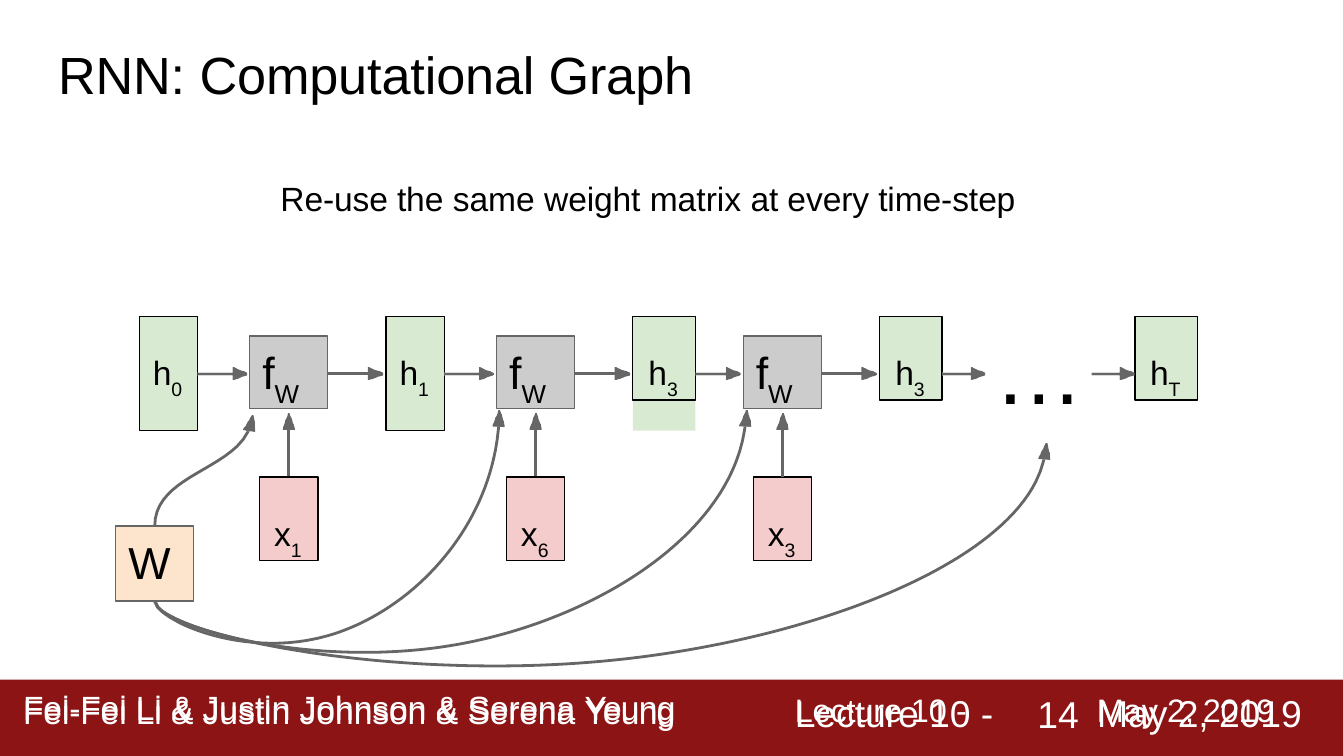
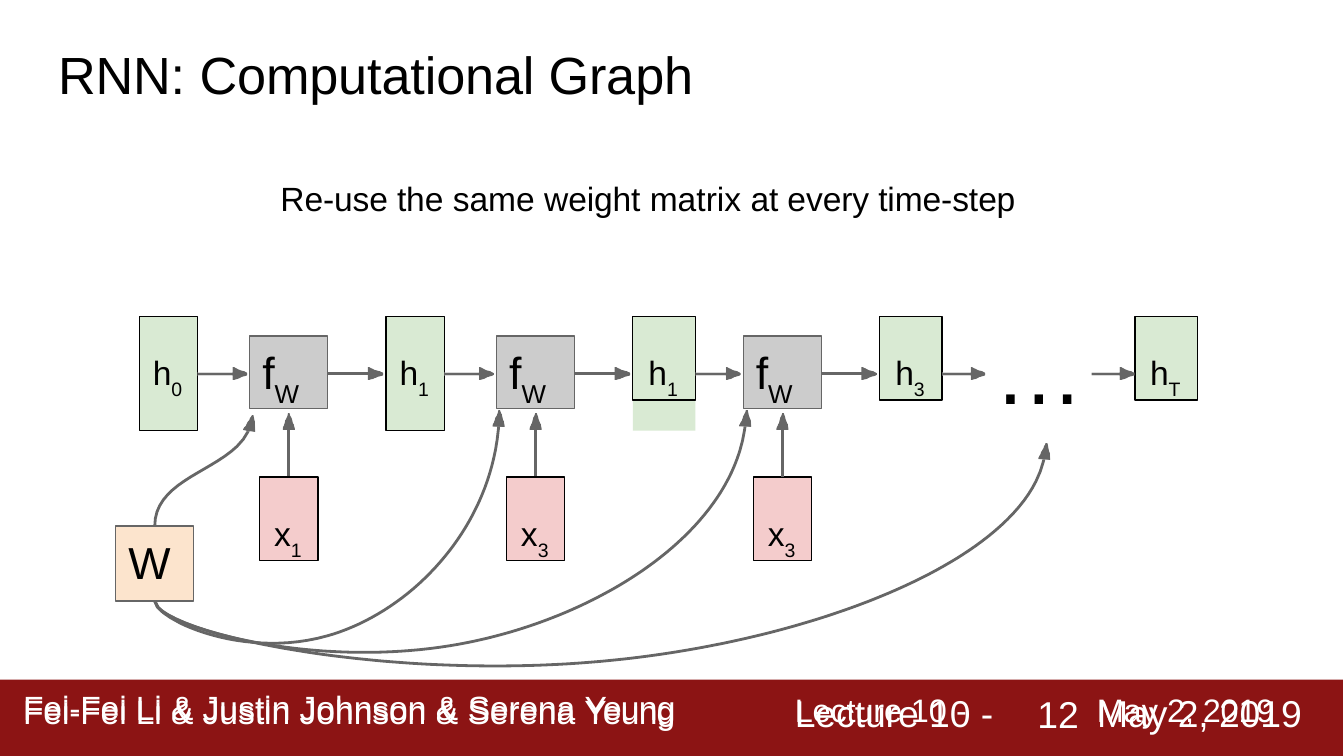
3 at (672, 389): 3 -> 1
6 at (543, 550): 6 -> 3
14: 14 -> 12
